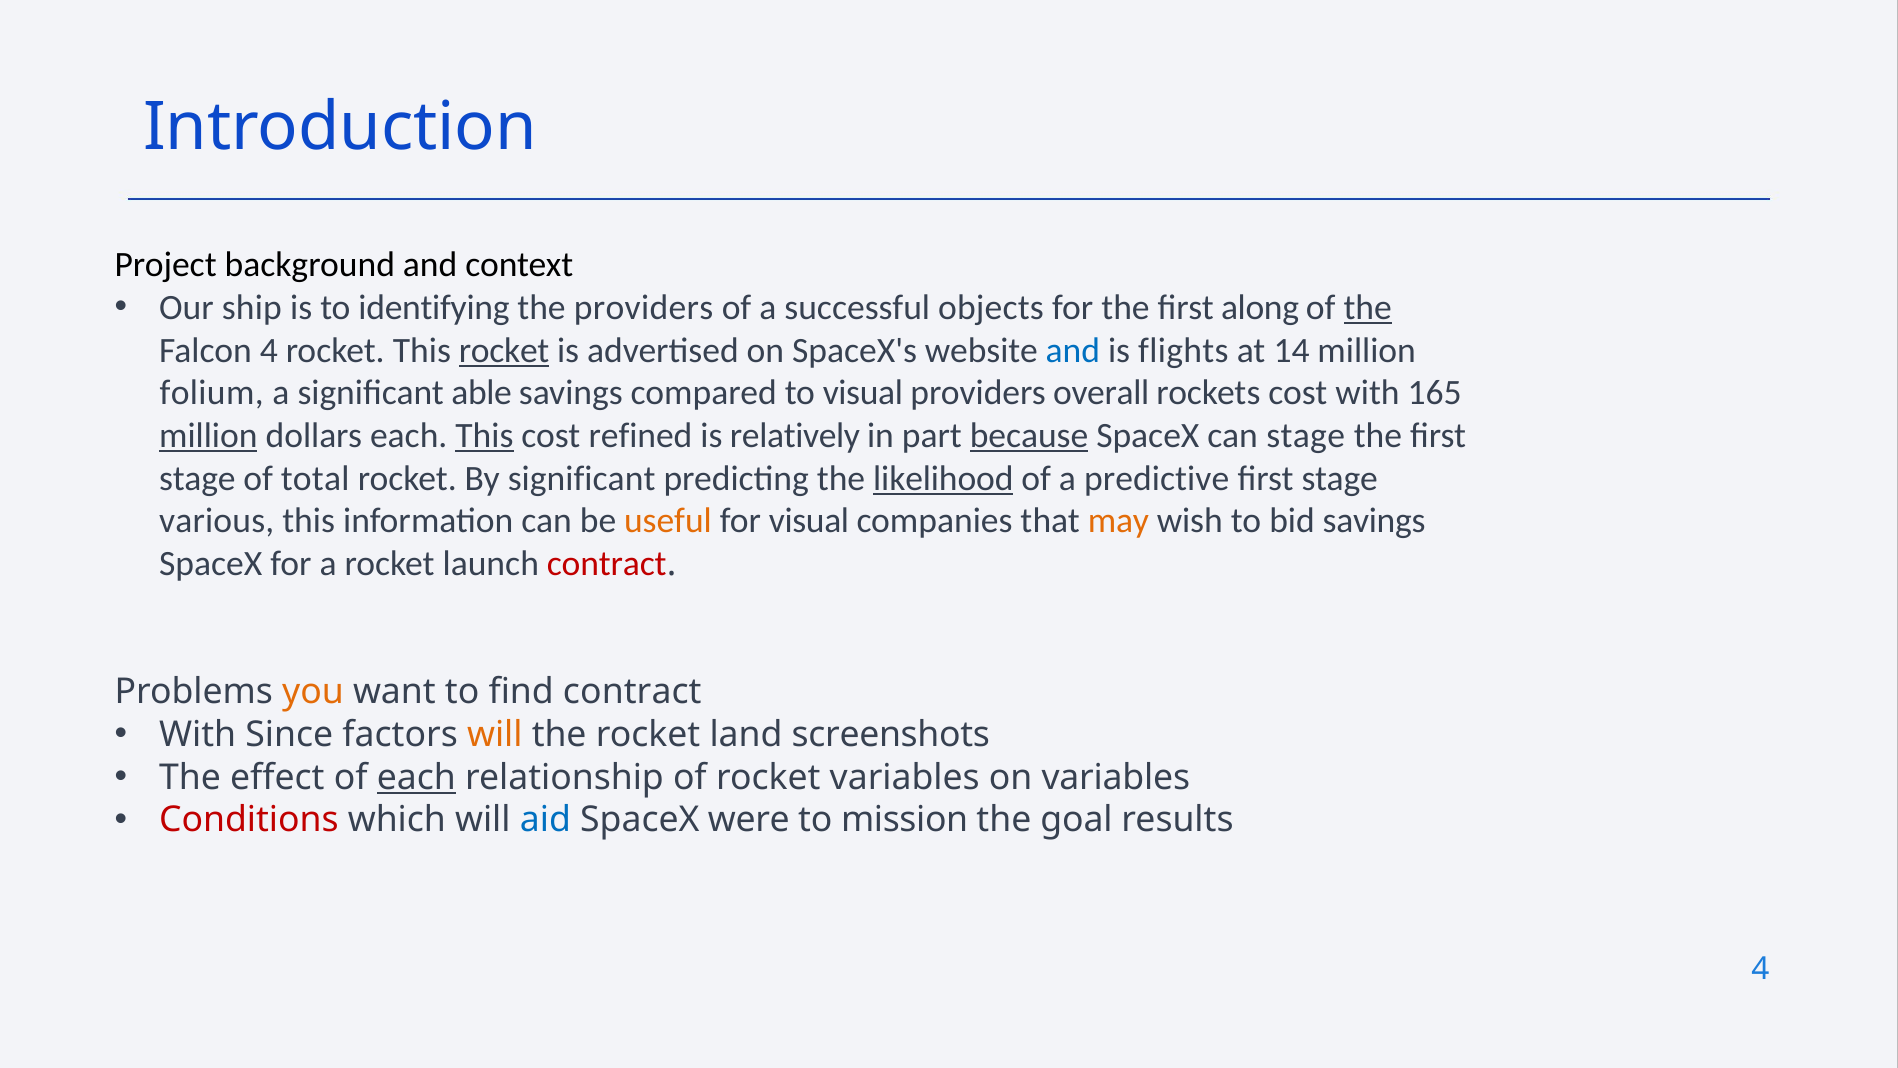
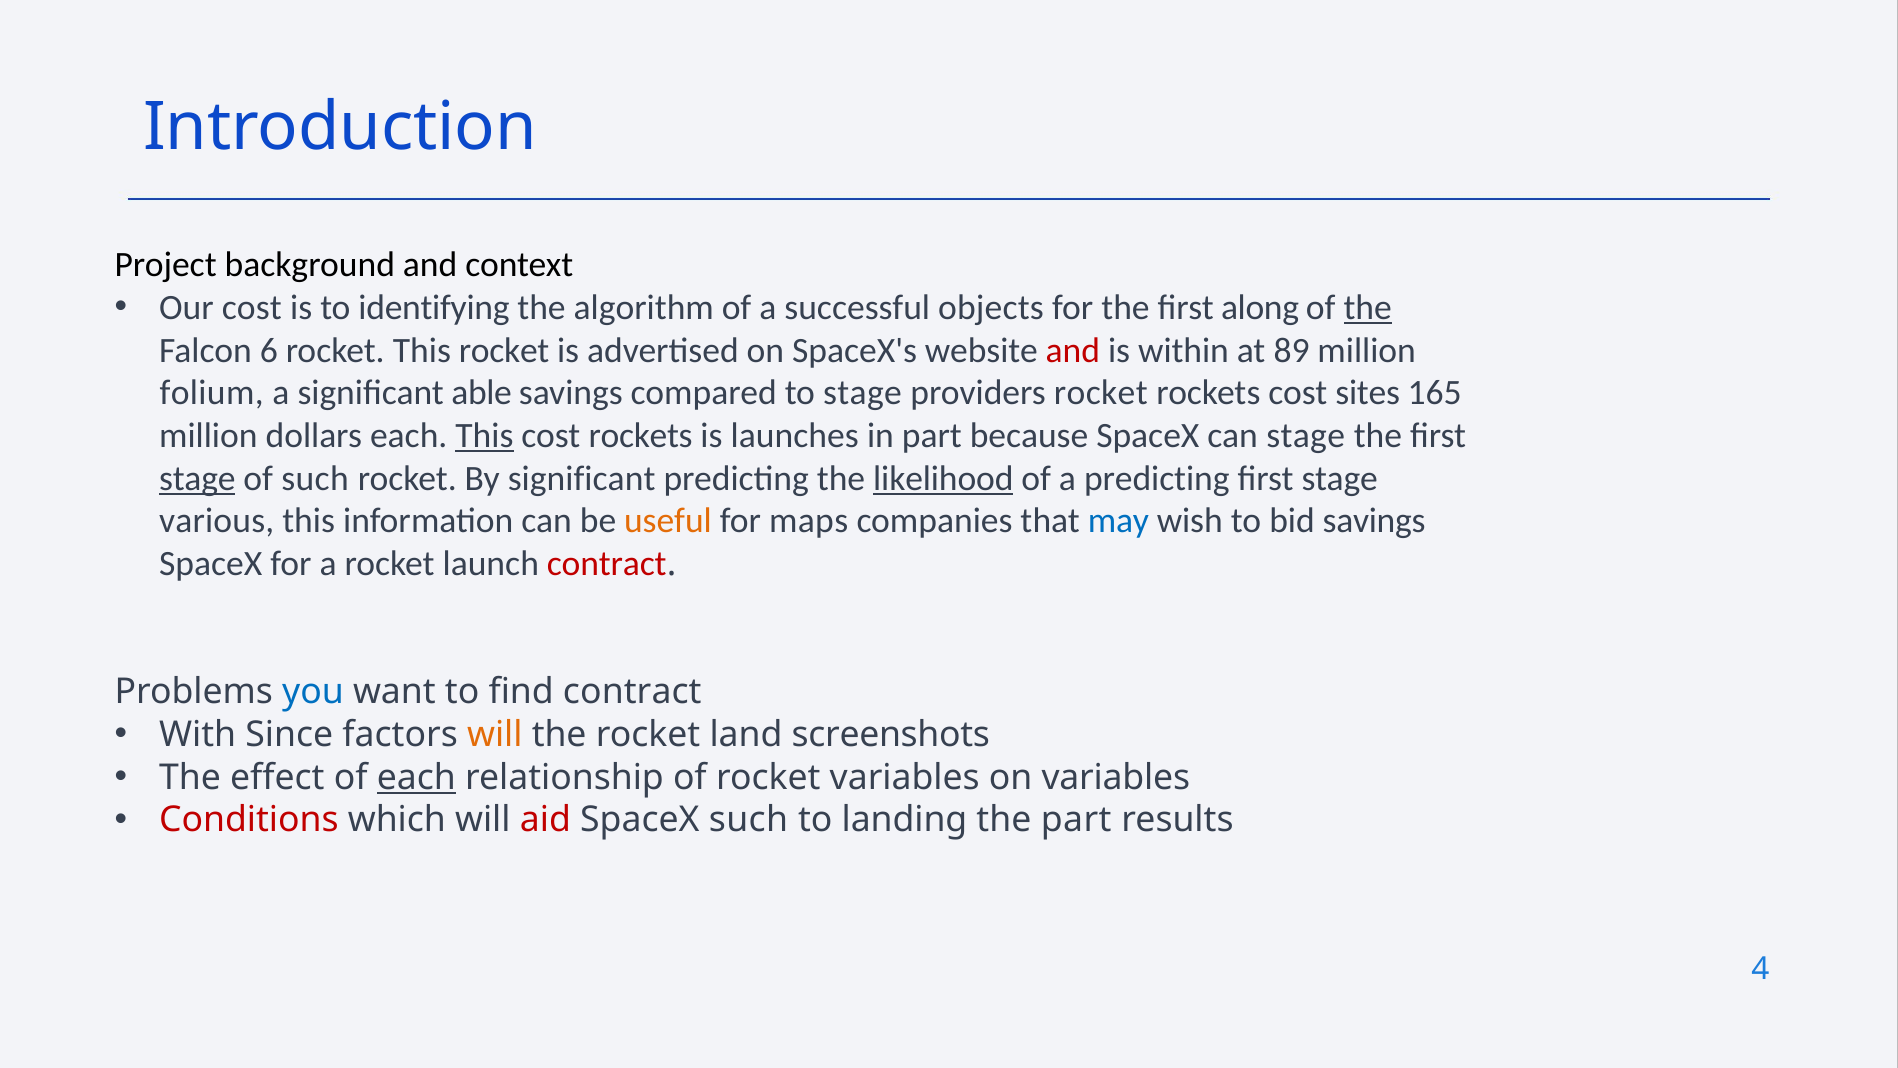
Our ship: ship -> cost
the providers: providers -> algorithm
Falcon 4: 4 -> 6
rocket at (504, 350) underline: present -> none
and at (1073, 350) colour: blue -> red
flights: flights -> within
14: 14 -> 89
to visual: visual -> stage
providers overall: overall -> rocket
cost with: with -> sites
million at (208, 436) underline: present -> none
cost refined: refined -> rockets
relatively: relatively -> launches
because underline: present -> none
stage at (197, 478) underline: none -> present
of total: total -> such
a predictive: predictive -> predicting
for visual: visual -> maps
may colour: orange -> blue
you colour: orange -> blue
aid colour: blue -> red
SpaceX were: were -> such
mission: mission -> landing
the goal: goal -> part
